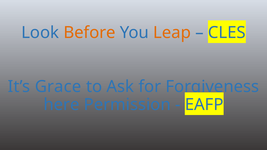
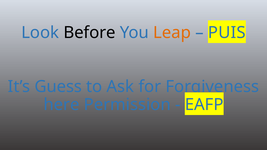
Before colour: orange -> black
CLES: CLES -> PUIS
Grace: Grace -> Guess
